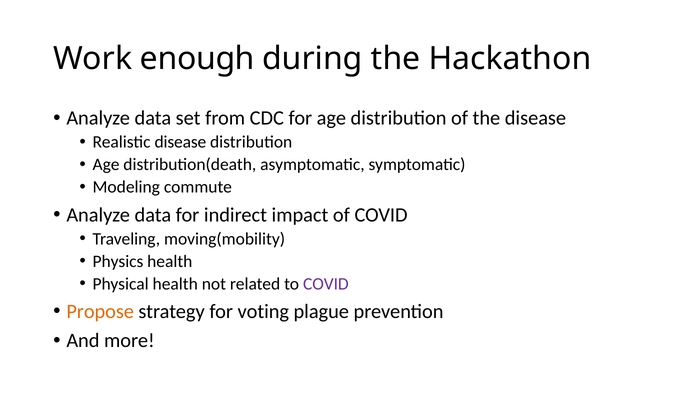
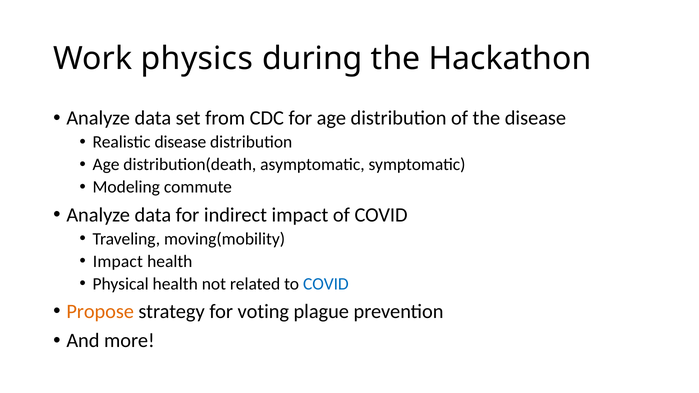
enough: enough -> physics
Physics at (118, 261): Physics -> Impact
COVID at (326, 284) colour: purple -> blue
